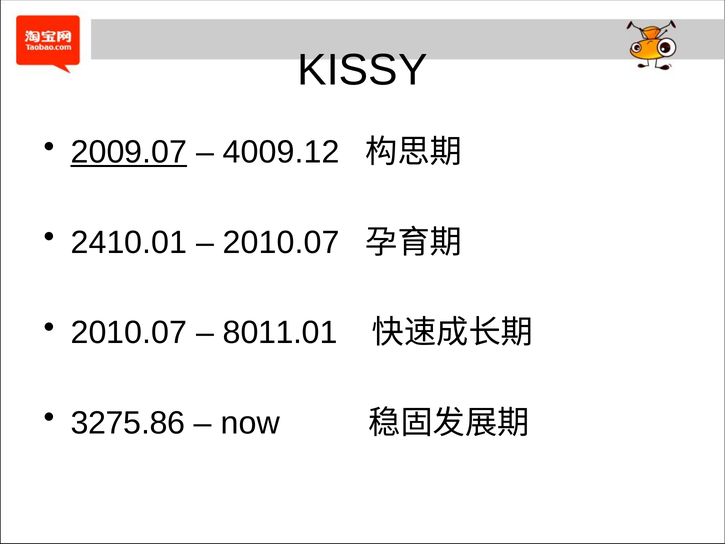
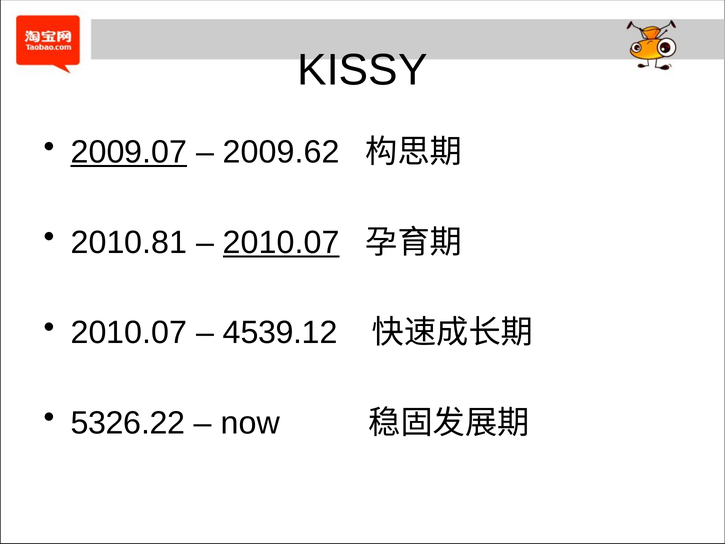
4009.12: 4009.12 -> 2009.62
2410.01: 2410.01 -> 2010.81
2010.07 at (281, 242) underline: none -> present
8011.01: 8011.01 -> 4539.12
3275.86: 3275.86 -> 5326.22
